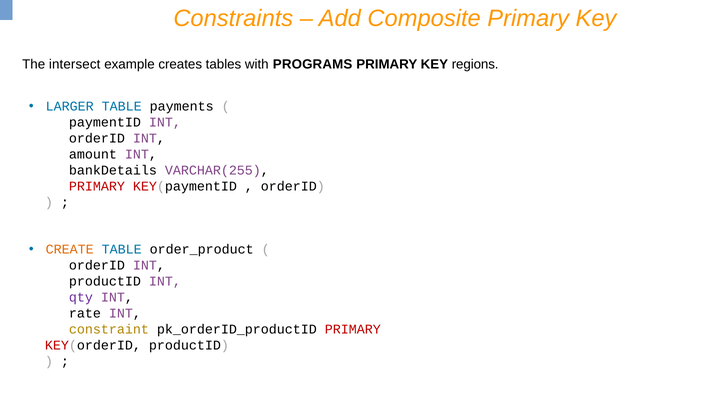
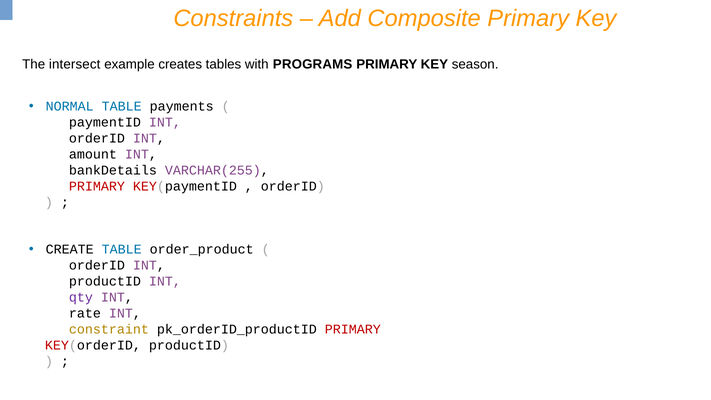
regions: regions -> season
LARGER: LARGER -> NORMAL
CREATE colour: orange -> black
